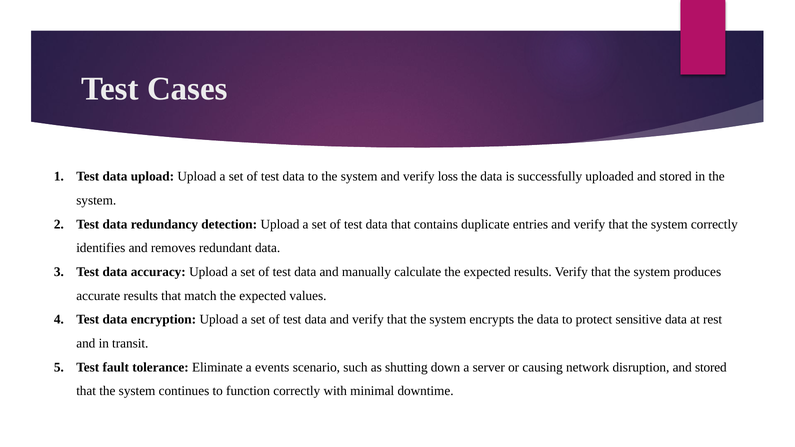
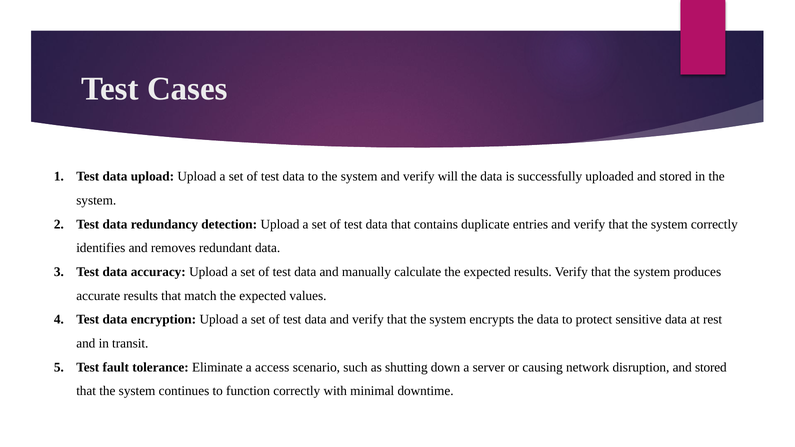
loss: loss -> will
events: events -> access
